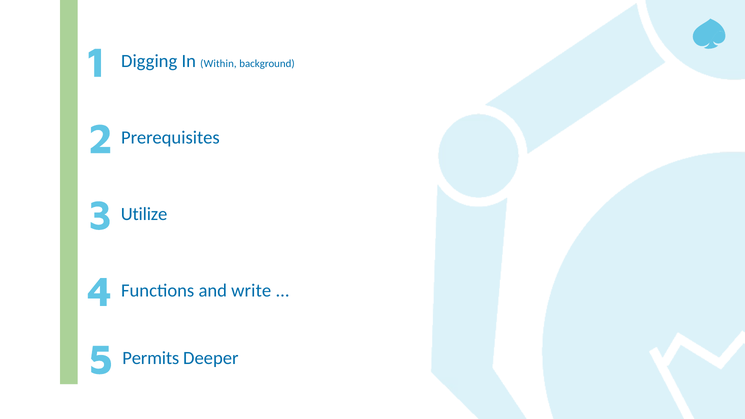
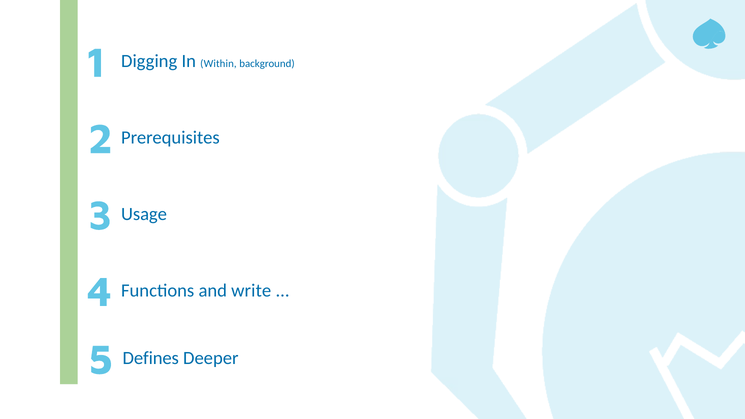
Utilize: Utilize -> Usage
Permits: Permits -> Defines
